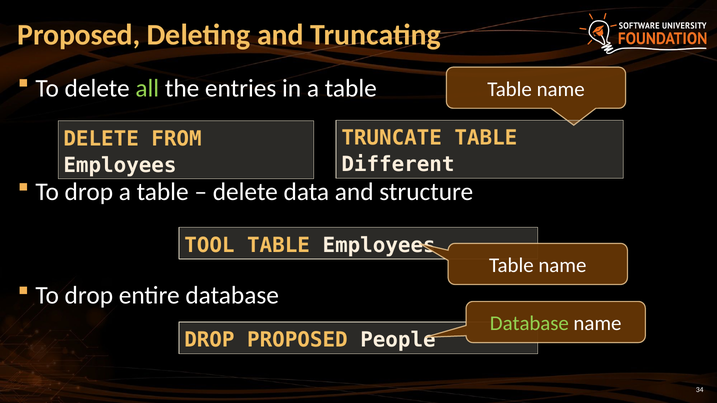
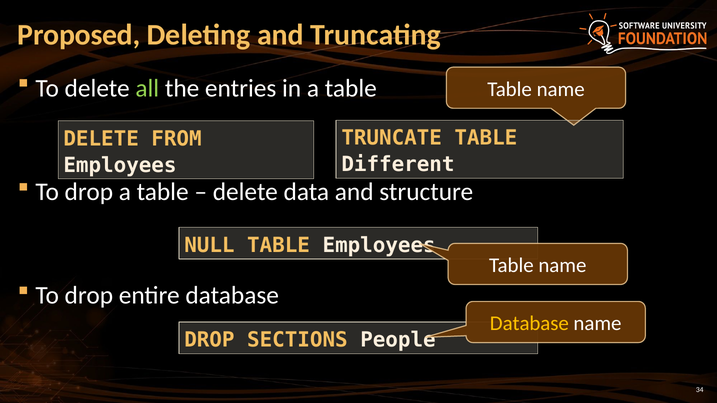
TOOL: TOOL -> NULL
Database at (529, 324) colour: light green -> yellow
DROP PROPOSED: PROPOSED -> SECTIONS
